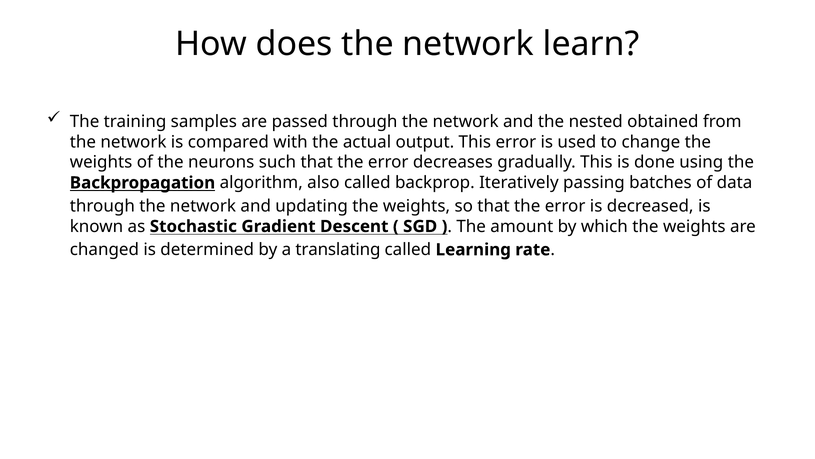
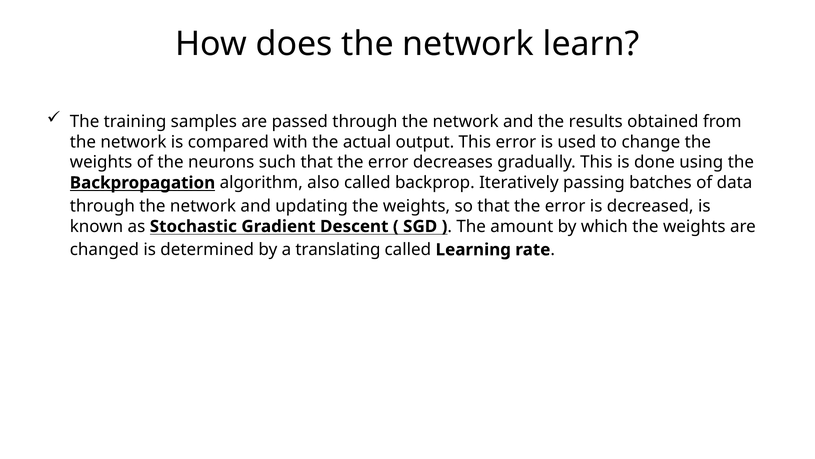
nested: nested -> results
